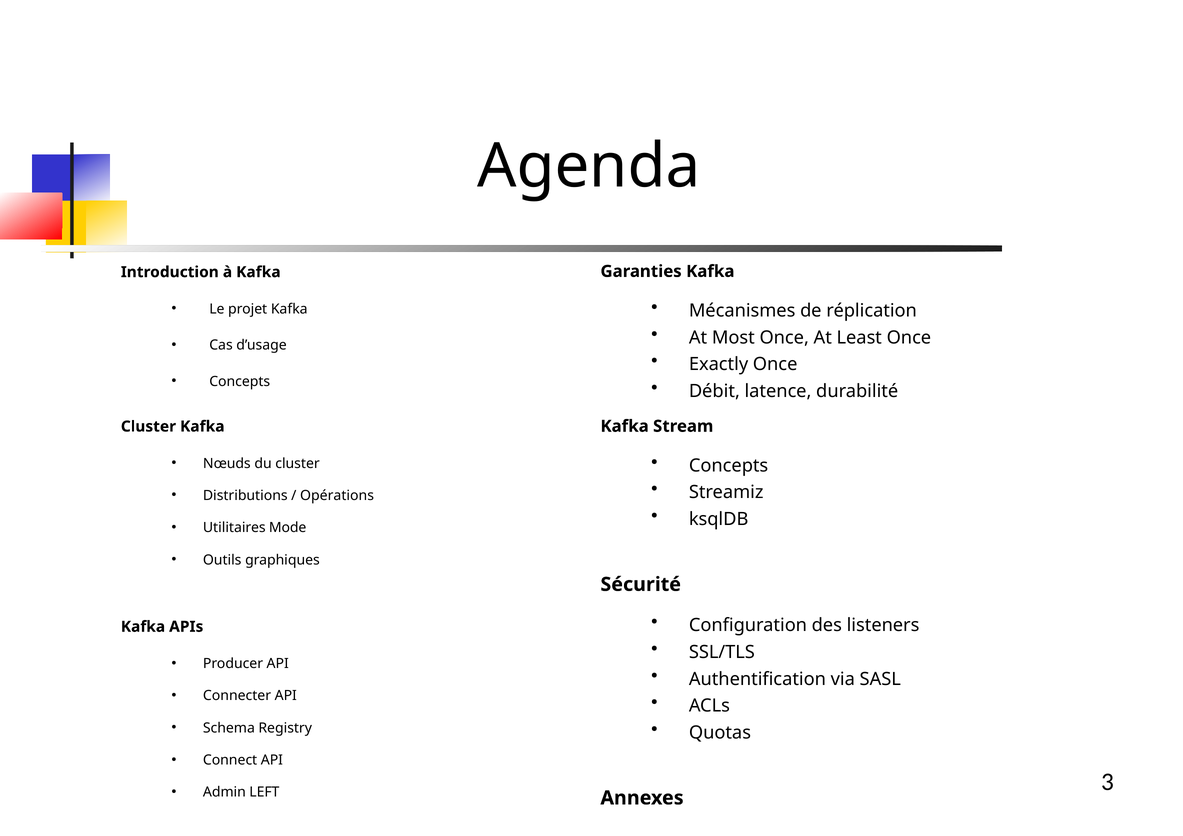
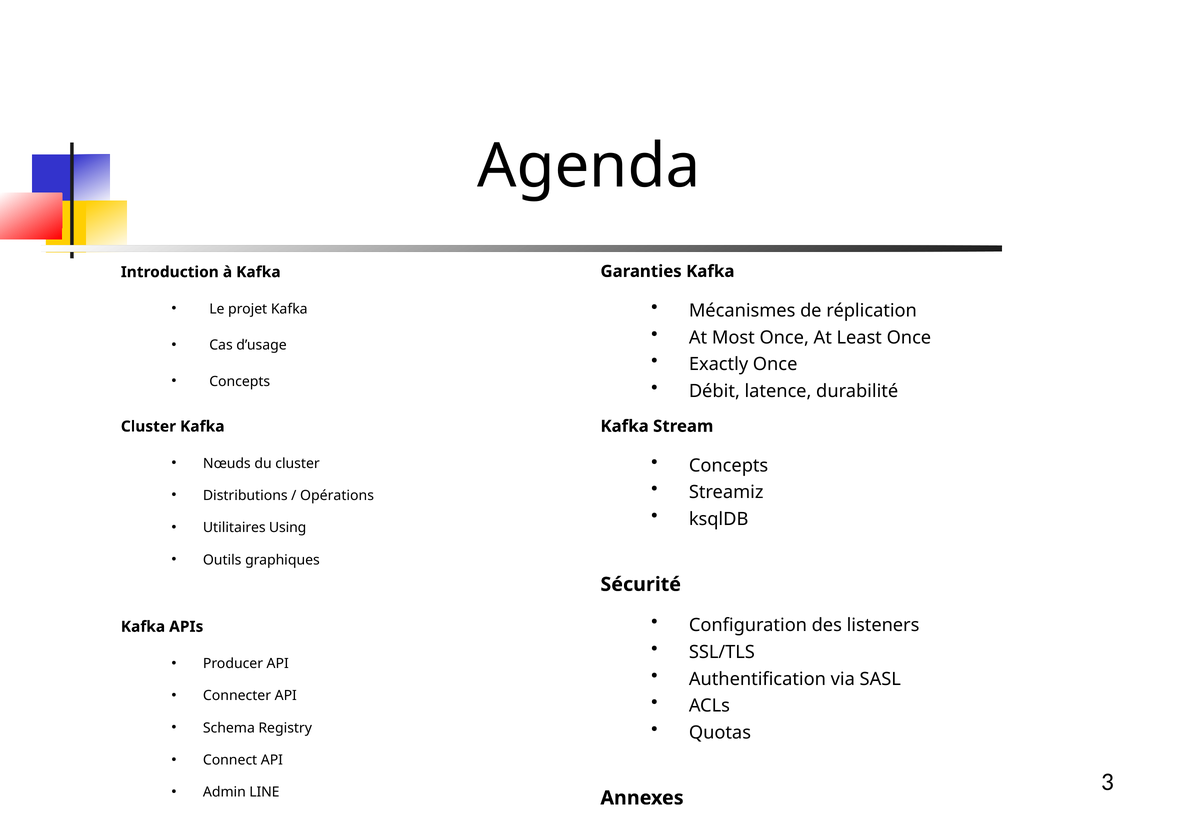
Mode: Mode -> Using
LEFT: LEFT -> LINE
